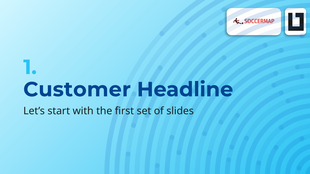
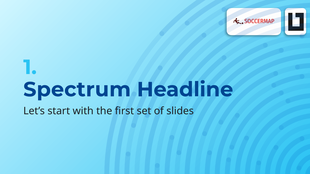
Customer: Customer -> Spectrum
